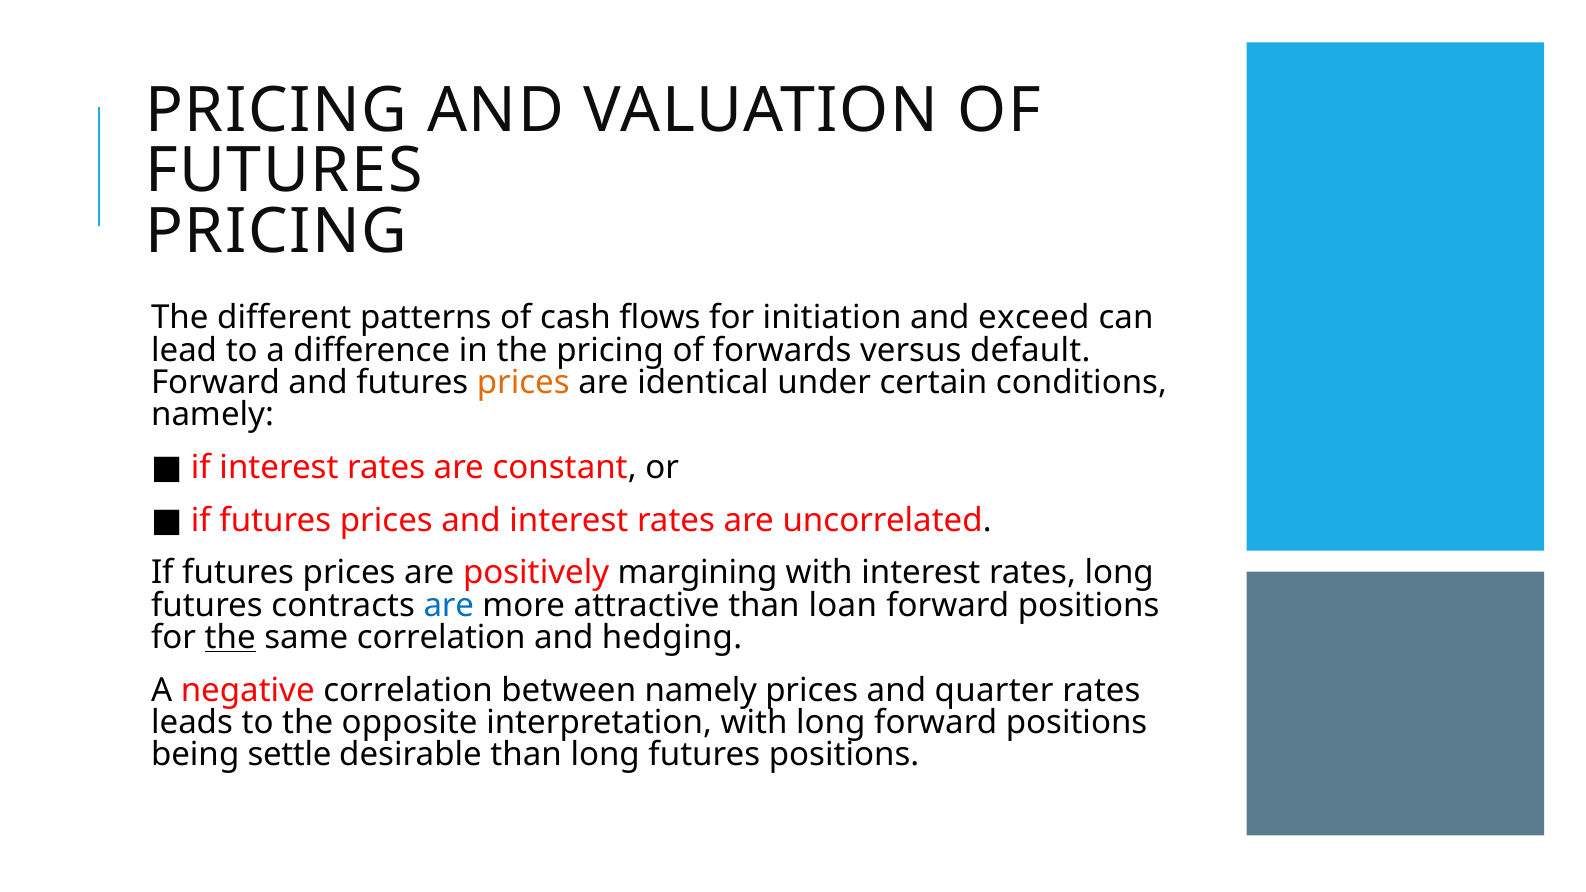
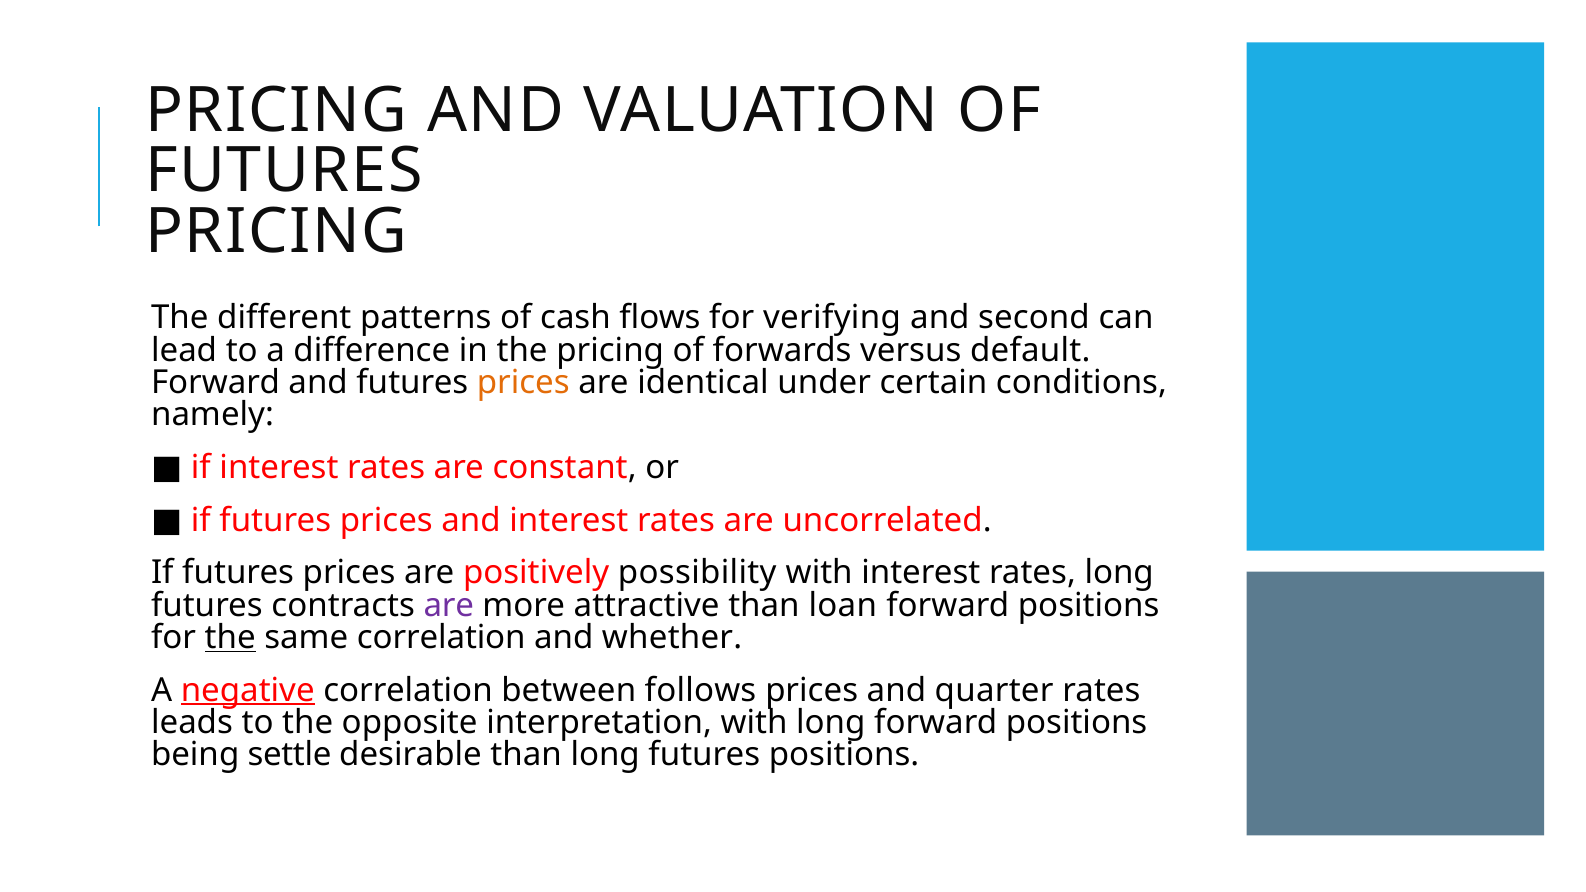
initiation: initiation -> verifying
exceed: exceed -> second
margining: margining -> possibility
are at (449, 605) colour: blue -> purple
hedging: hedging -> whether
negative underline: none -> present
between namely: namely -> follows
